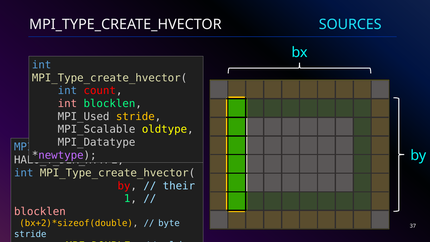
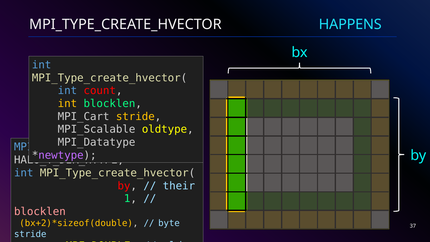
SOURCES: SOURCES -> HAPPENS
int at (67, 104) colour: pink -> yellow
MPI_Used: MPI_Used -> MPI_Cart
